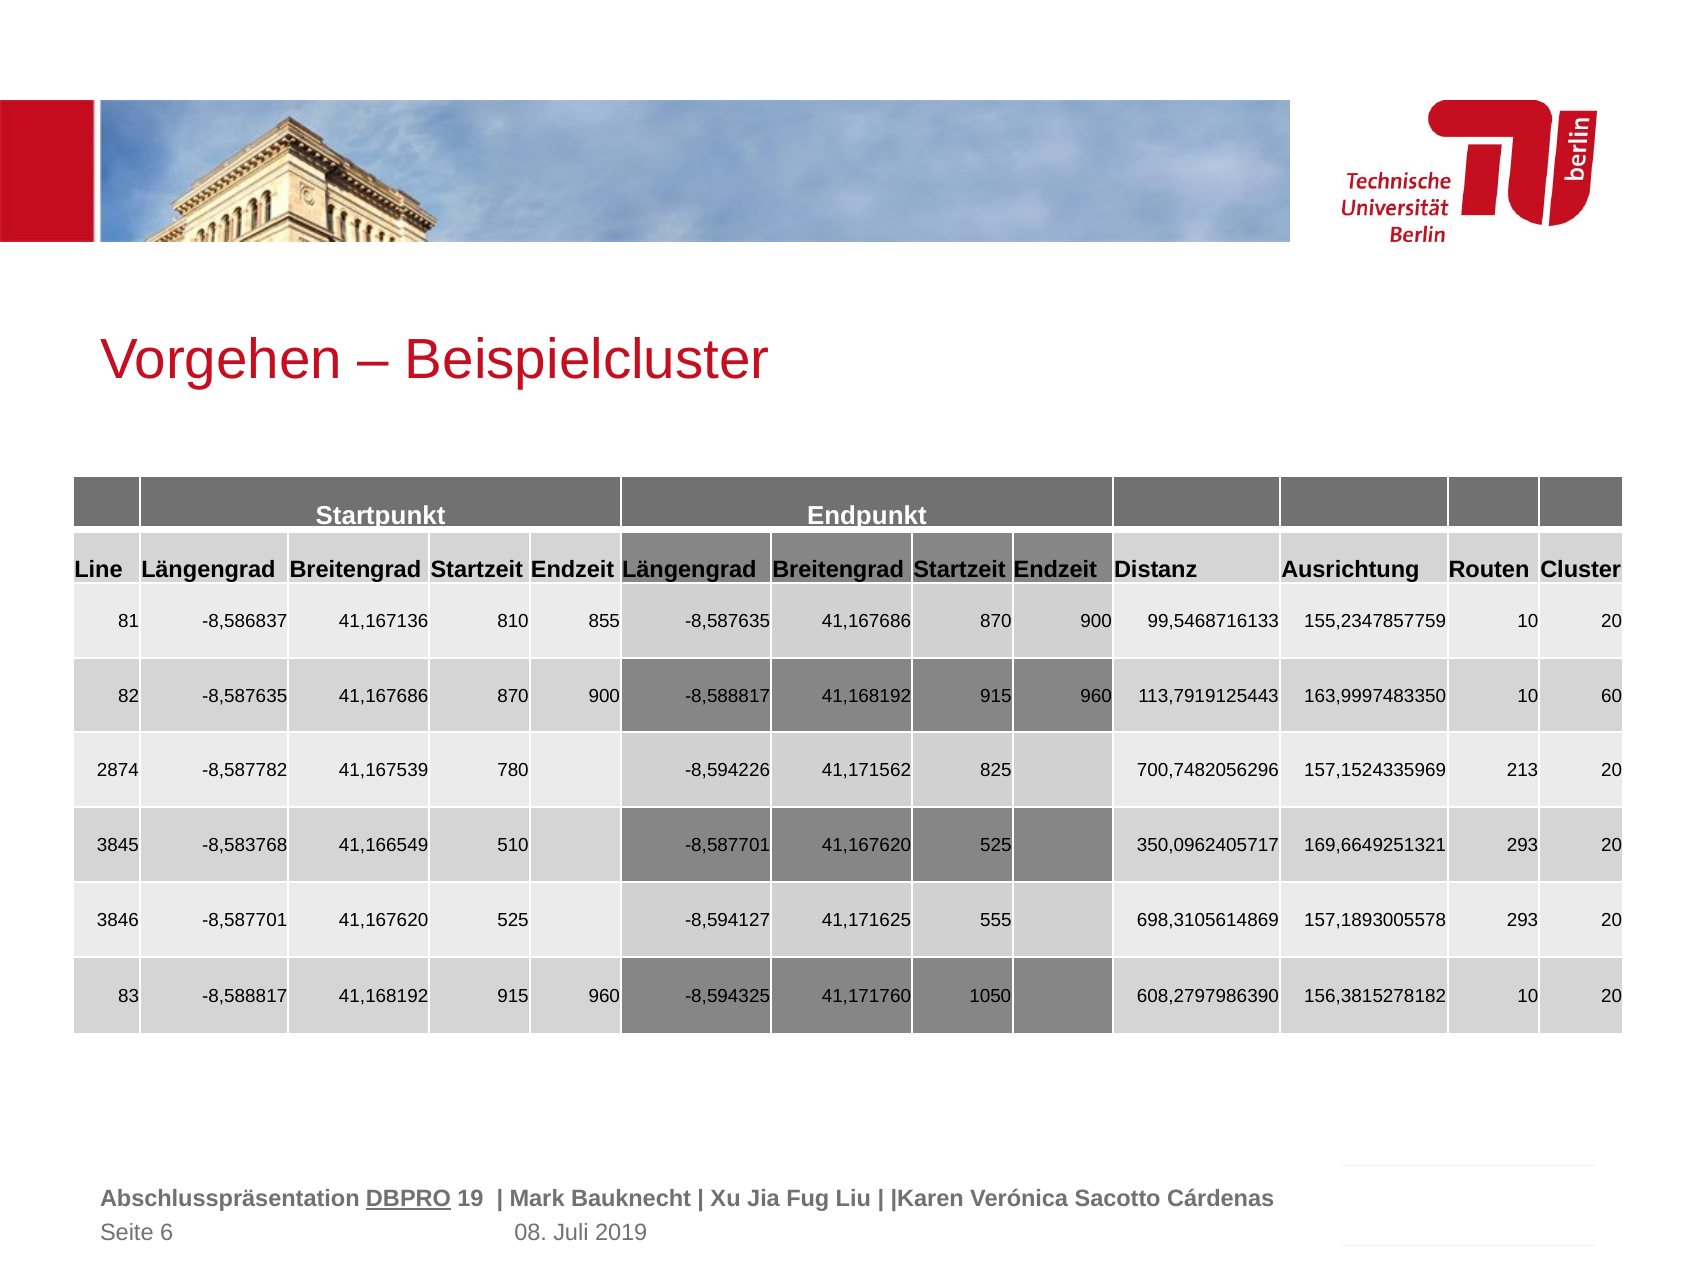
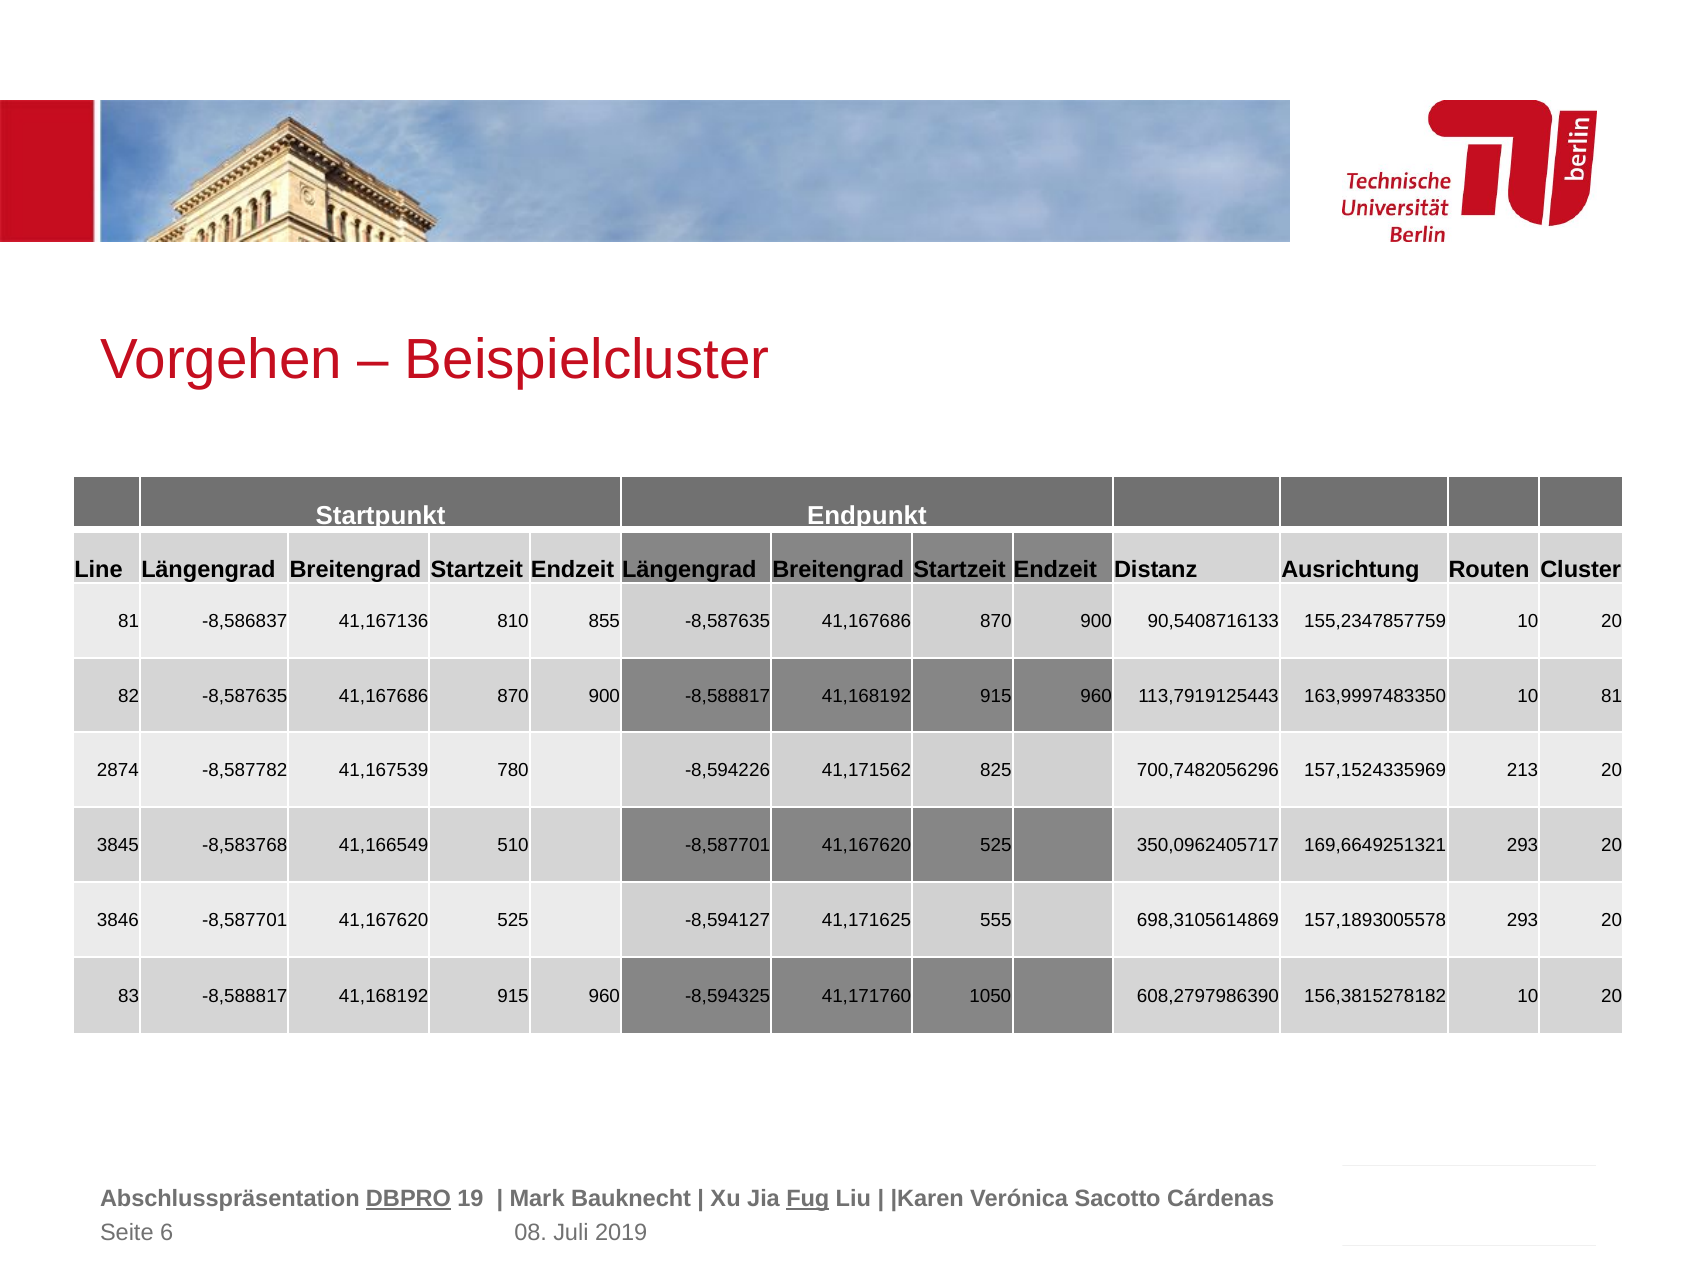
99,5468716133: 99,5468716133 -> 90,5408716133
10 60: 60 -> 81
Fug underline: none -> present
